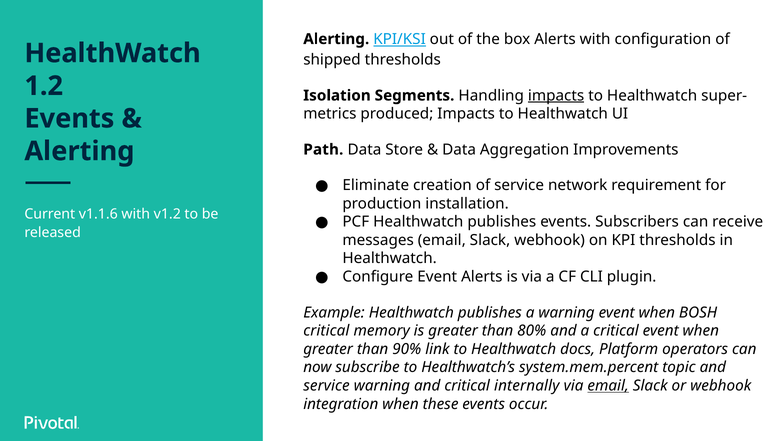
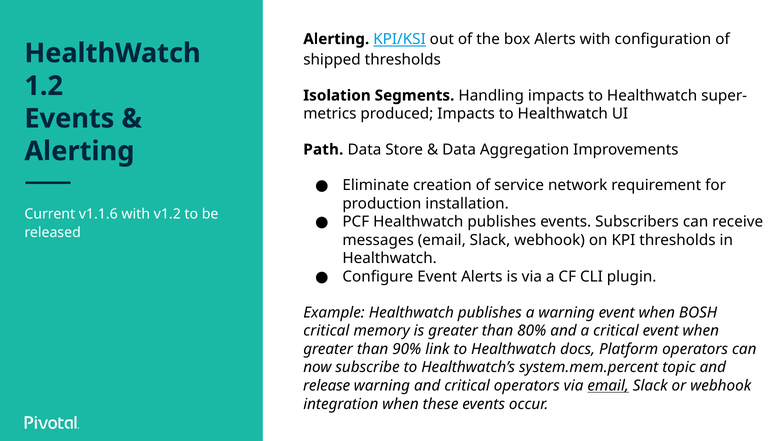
impacts at (556, 96) underline: present -> none
service at (326, 386): service -> release
critical internally: internally -> operators
